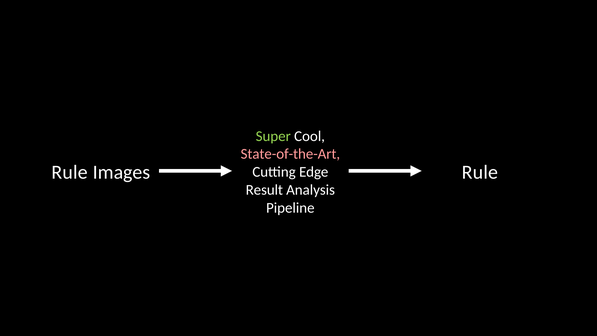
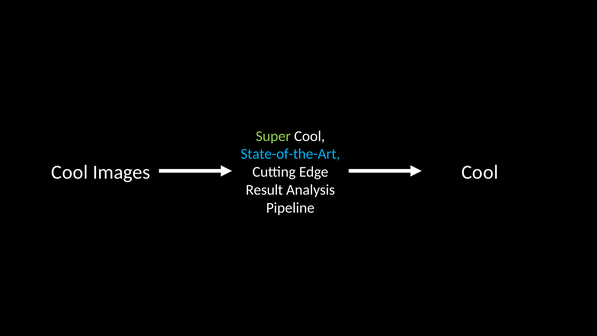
State-of-the-Art colour: pink -> light blue
Rule at (70, 172): Rule -> Cool
Rule at (480, 172): Rule -> Cool
